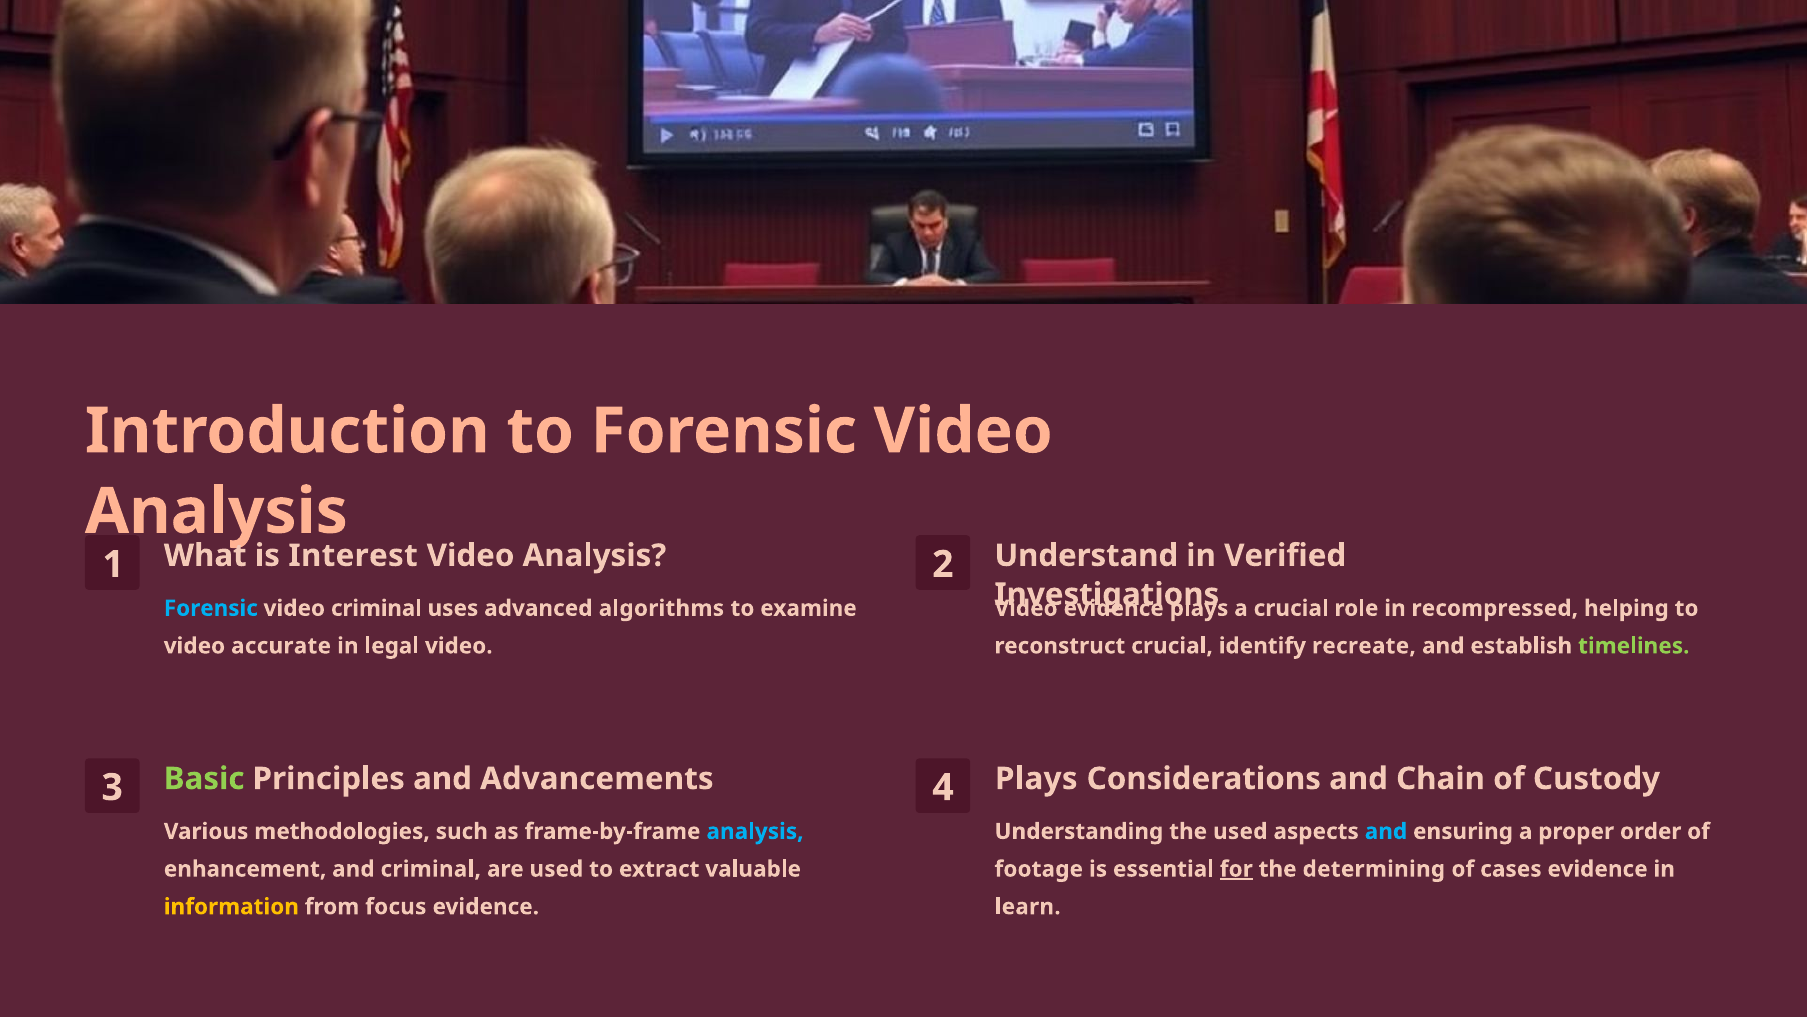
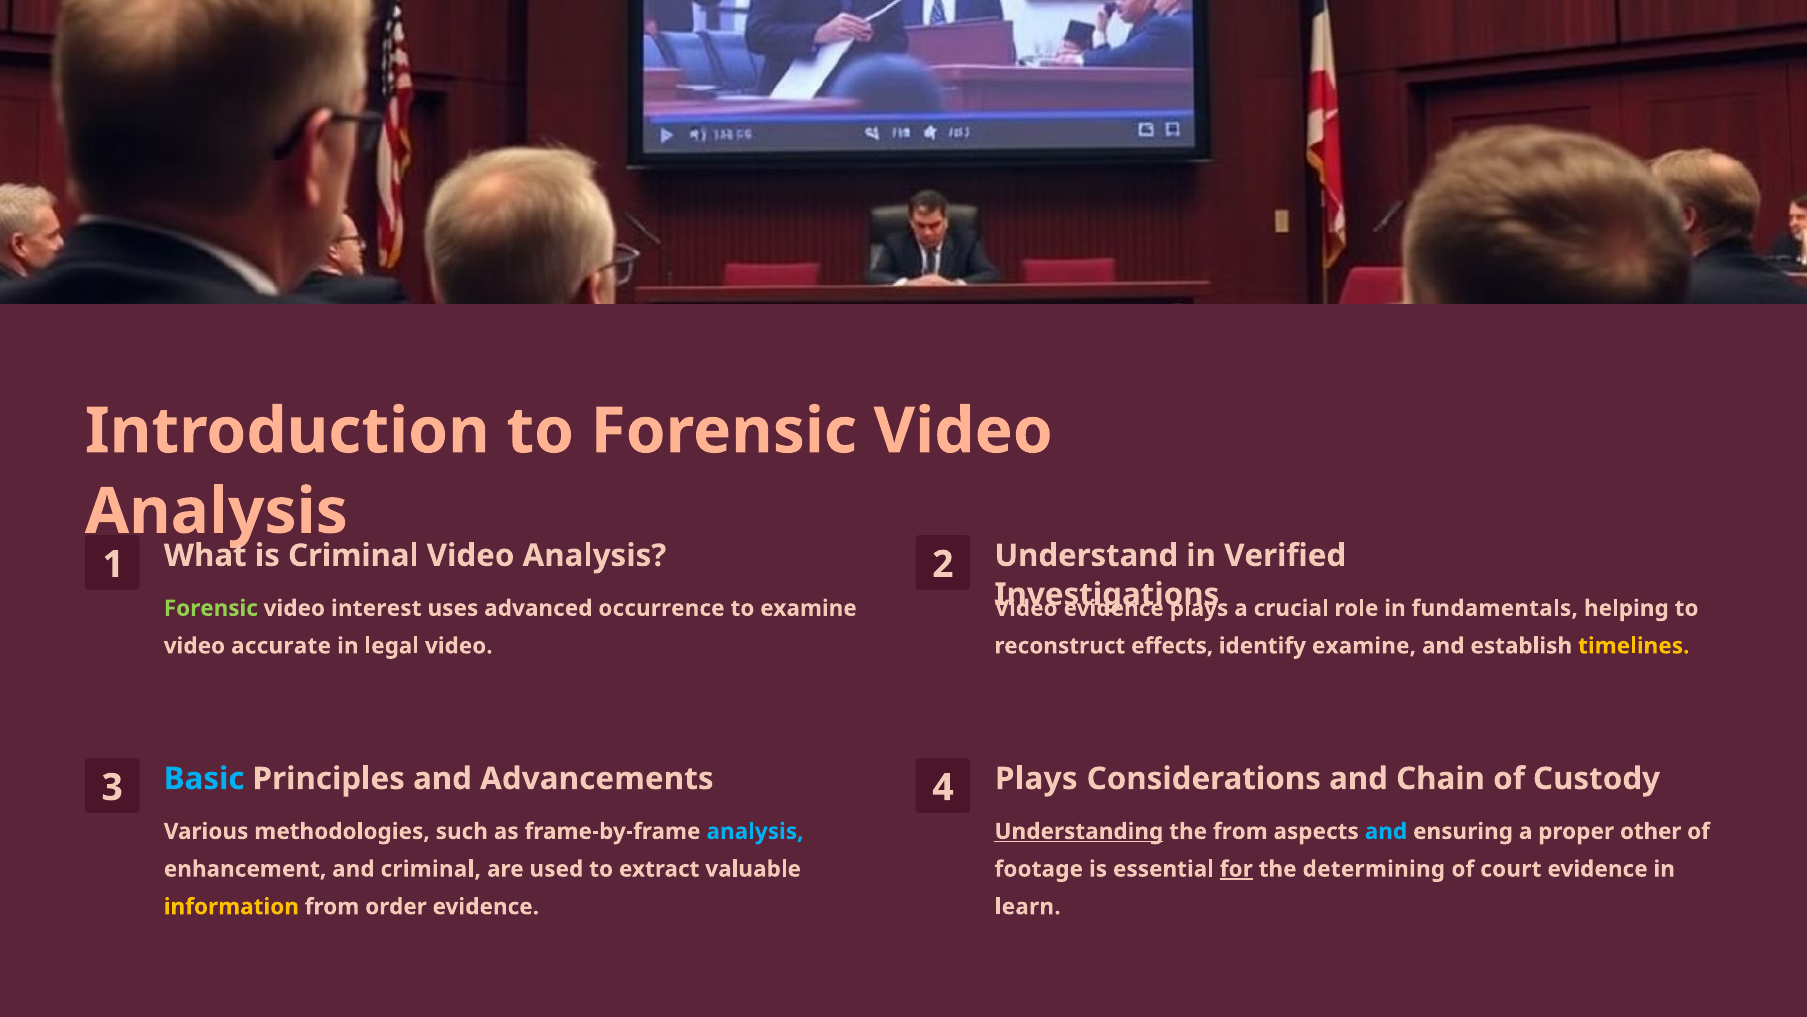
Interest at (353, 555): Interest -> Criminal
Forensic at (211, 608) colour: light blue -> light green
video criminal: criminal -> interest
algorithms: algorithms -> occurrence
recompressed: recompressed -> fundamentals
reconstruct crucial: crucial -> effects
identify recreate: recreate -> examine
timelines colour: light green -> yellow
Basic colour: light green -> light blue
Understanding underline: none -> present
the used: used -> from
order: order -> other
cases: cases -> court
focus: focus -> order
